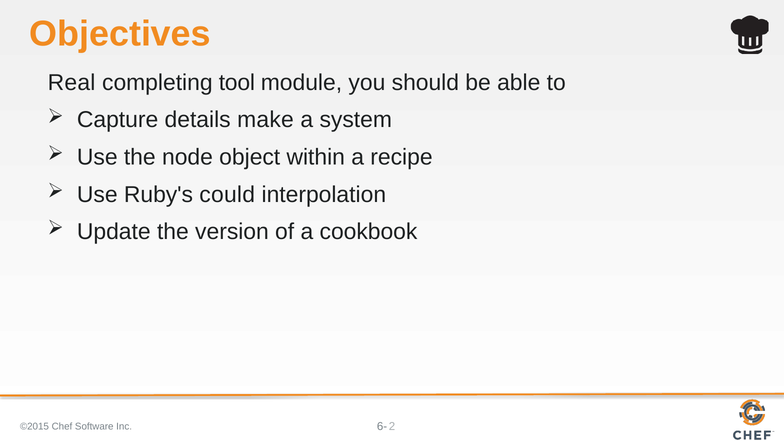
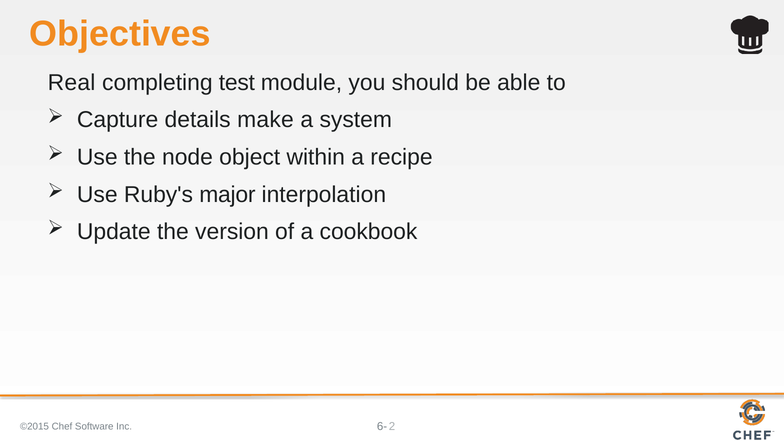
tool: tool -> test
could: could -> major
